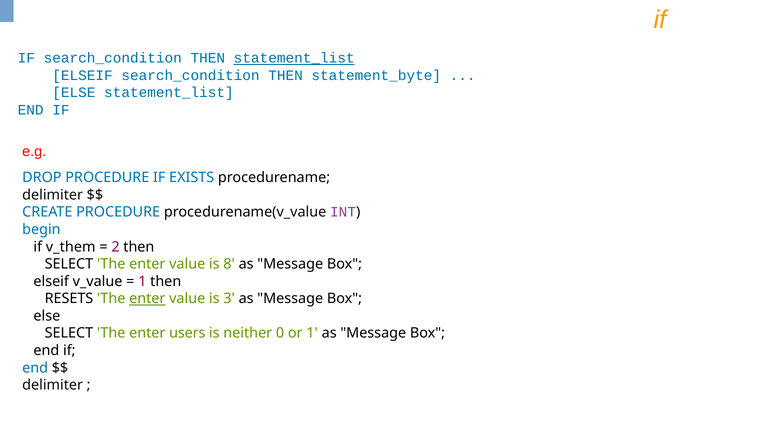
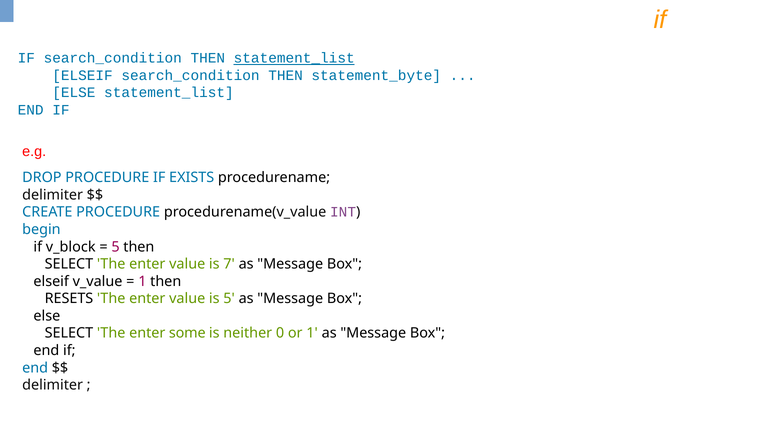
v_them: v_them -> v_block
2 at (116, 247): 2 -> 5
8: 8 -> 7
enter at (147, 299) underline: present -> none
is 3: 3 -> 5
users: users -> some
